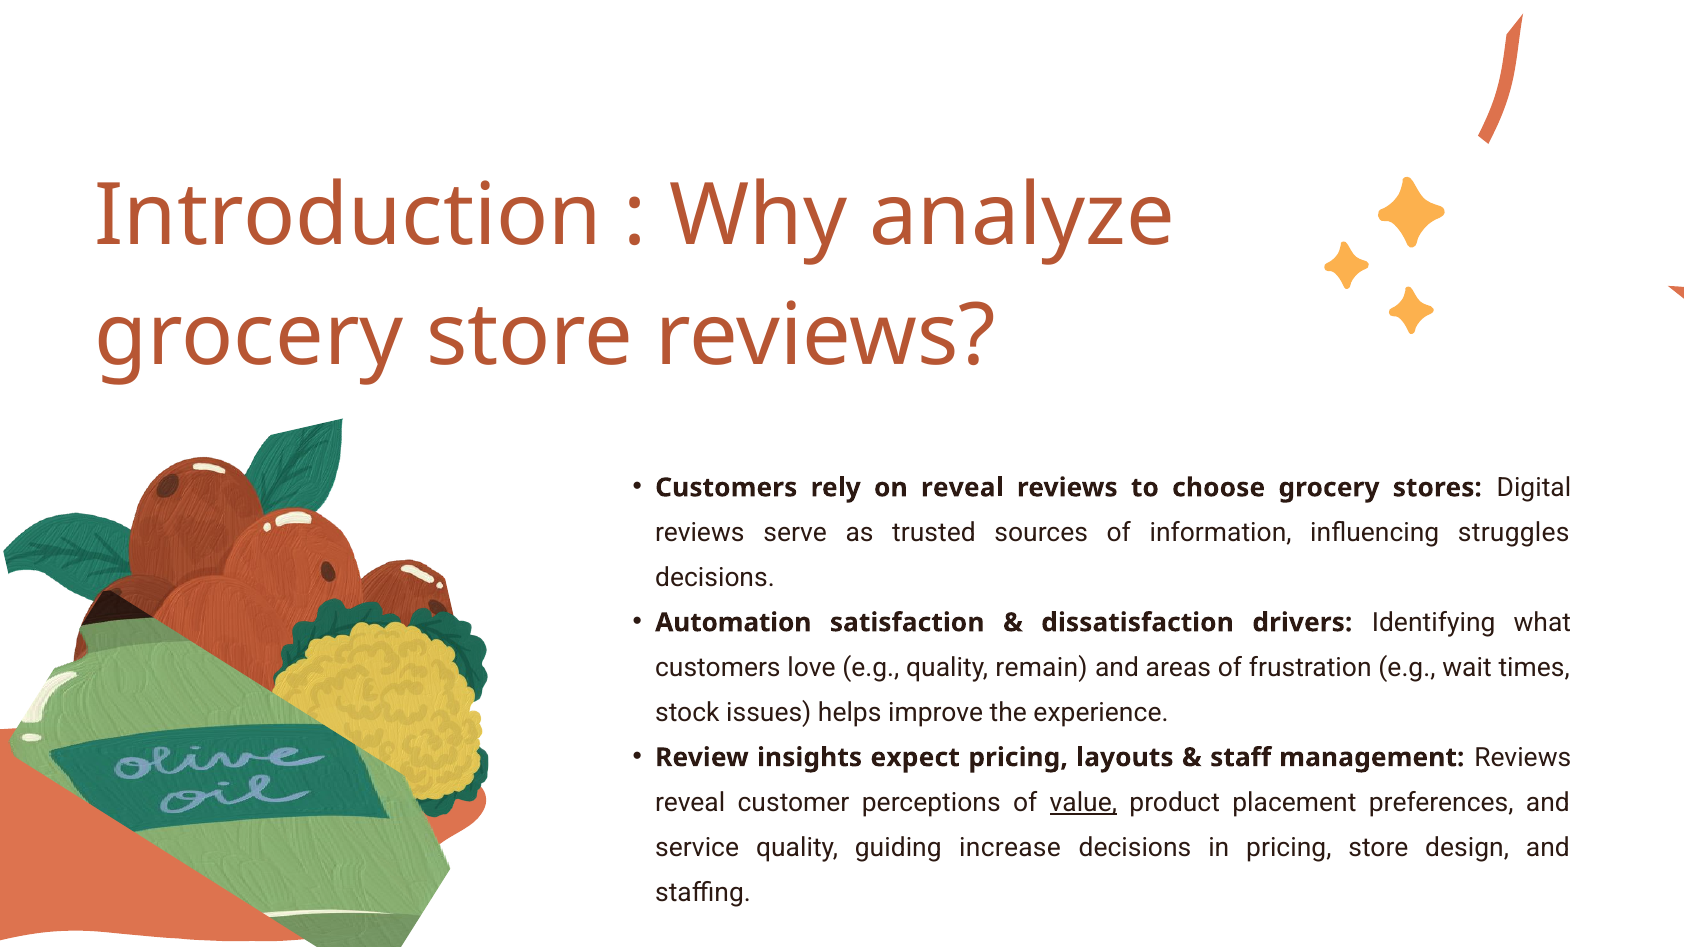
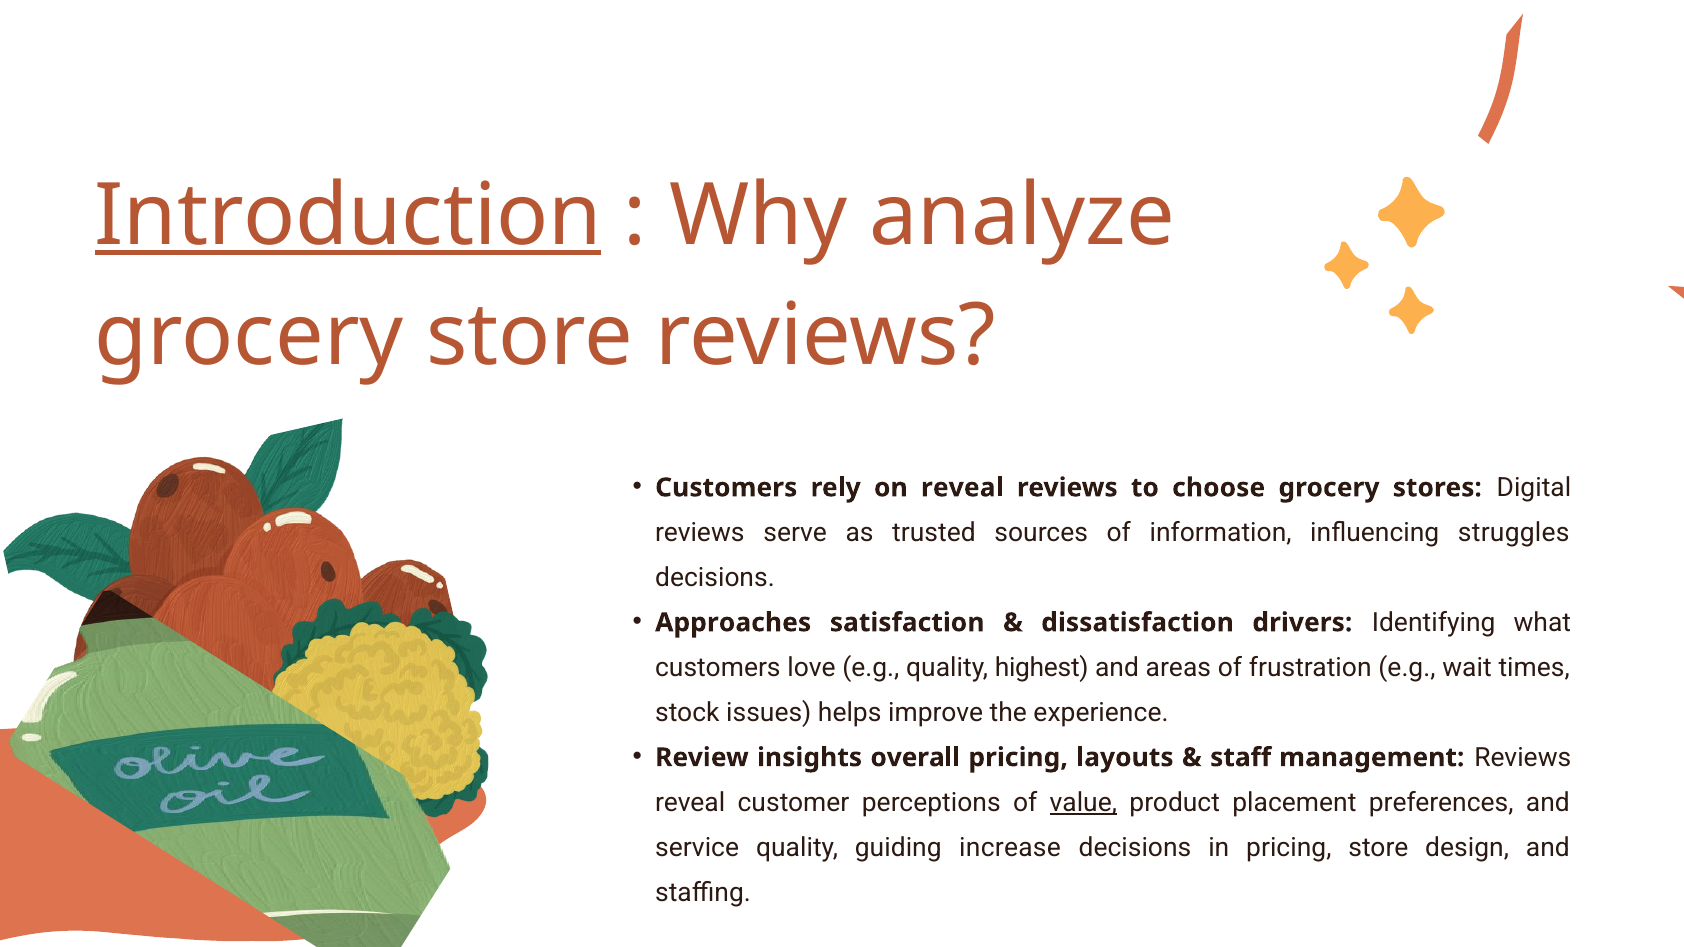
Introduction underline: none -> present
Automation: Automation -> Approaches
remain: remain -> highest
expect: expect -> overall
